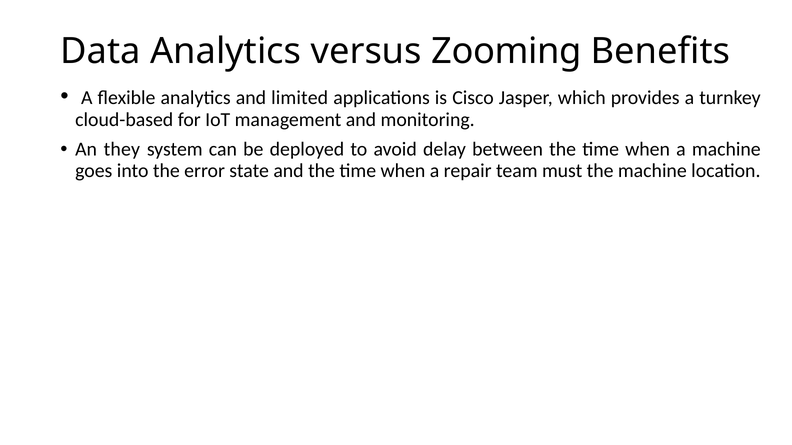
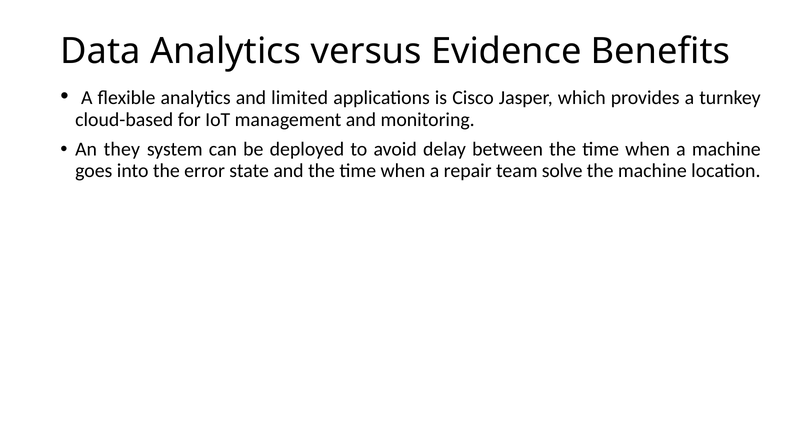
Zooming: Zooming -> Evidence
must: must -> solve
